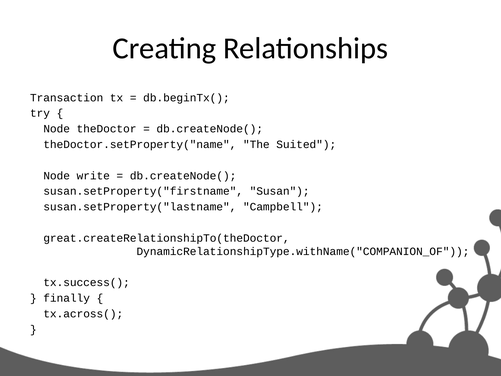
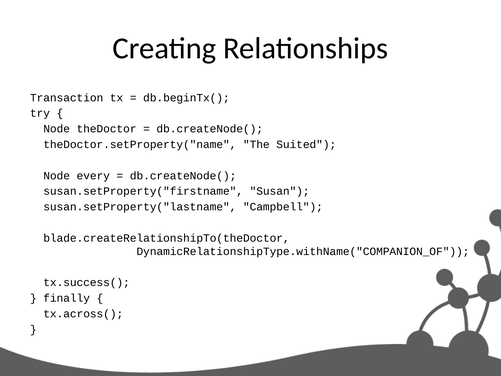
write: write -> every
great.createRelationshipTo(theDoctor: great.createRelationshipTo(theDoctor -> blade.createRelationshipTo(theDoctor
